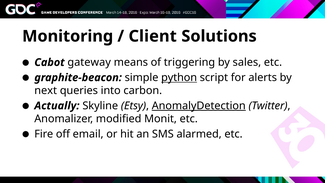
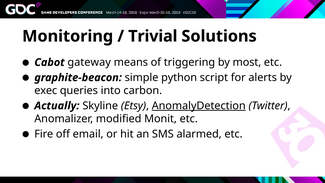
Client: Client -> Trivial
sales: sales -> most
python underline: present -> none
next: next -> exec
